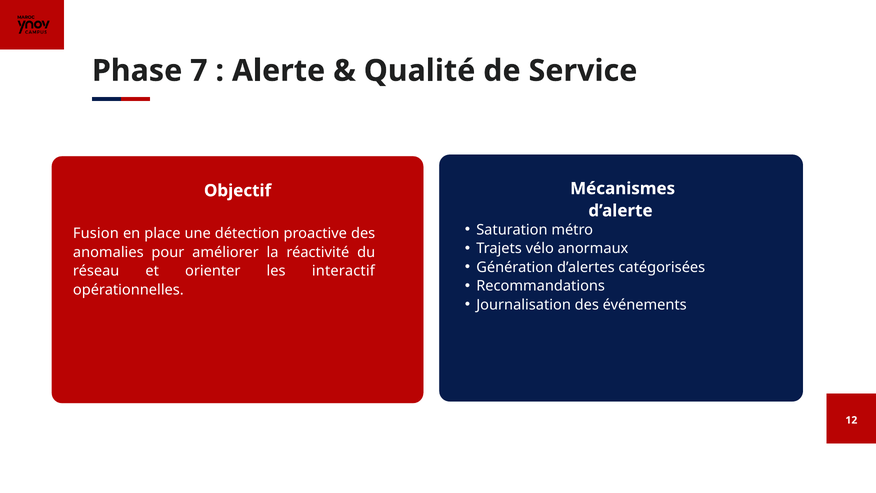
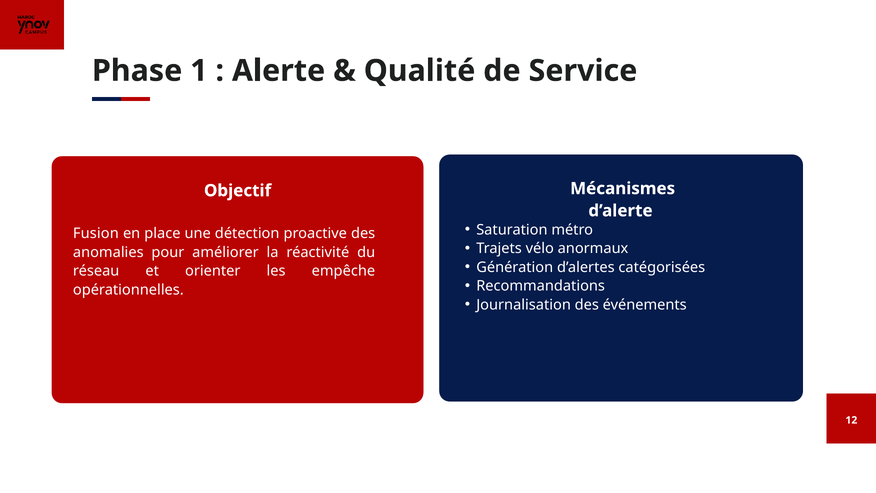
7: 7 -> 1
interactif: interactif -> empêche
